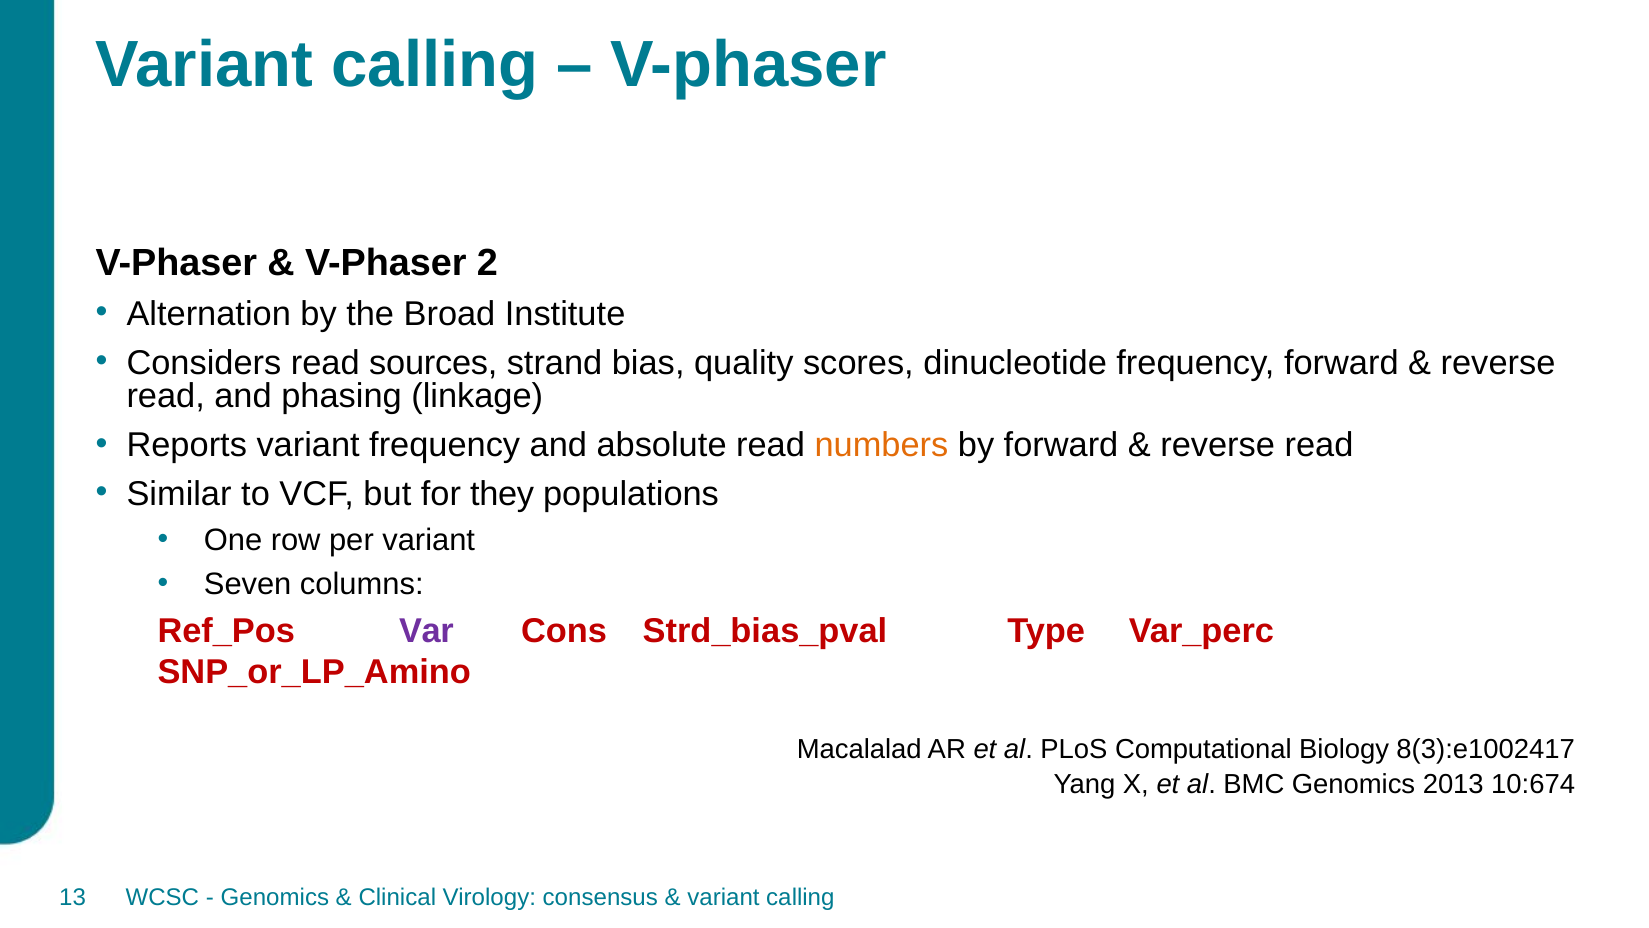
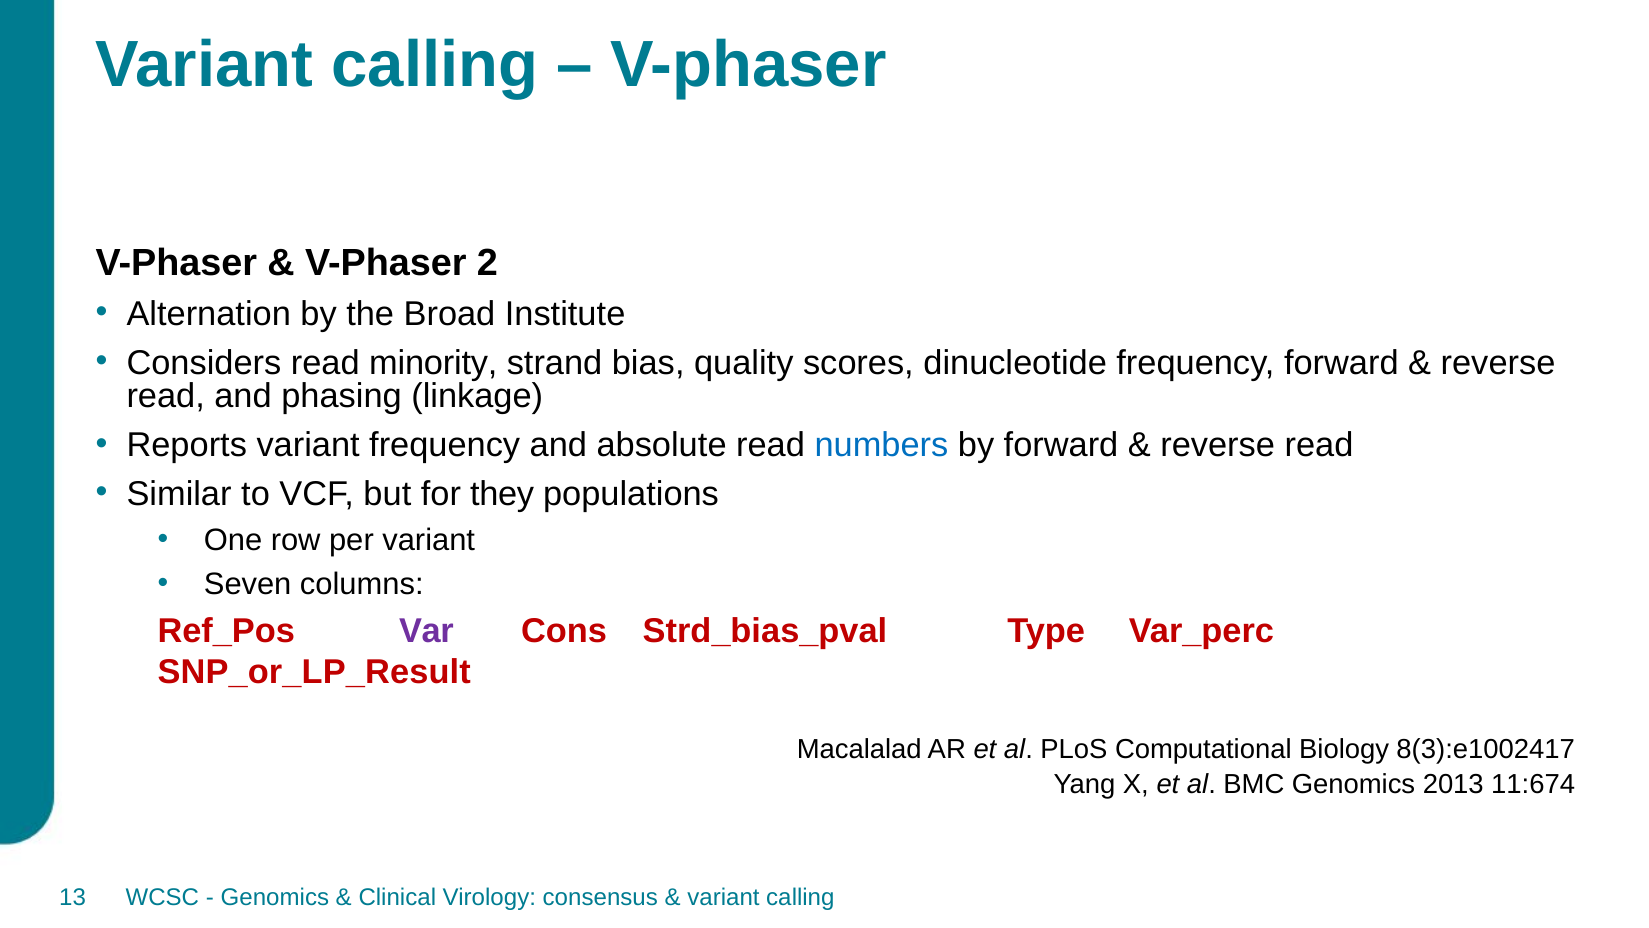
sources: sources -> minority
numbers colour: orange -> blue
SNP_or_LP_Amino: SNP_or_LP_Amino -> SNP_or_LP_Result
10:674: 10:674 -> 11:674
